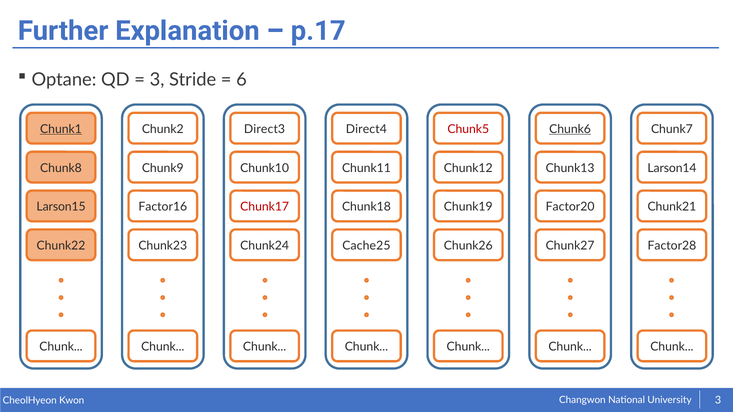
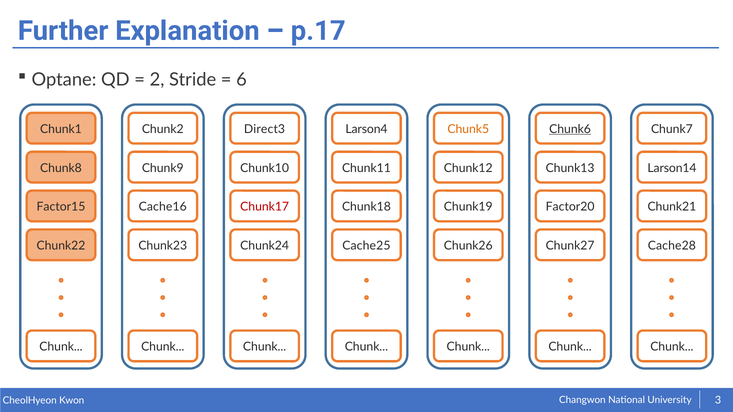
3 at (157, 80): 3 -> 2
Chunk1 underline: present -> none
Direct4: Direct4 -> Larson4
Chunk5 colour: red -> orange
Larson15: Larson15 -> Factor15
Factor16: Factor16 -> Cache16
Factor28: Factor28 -> Cache28
